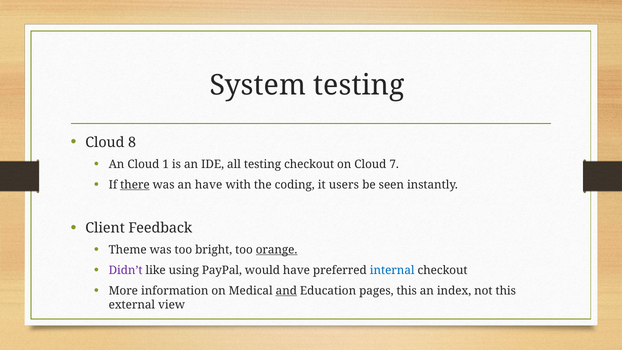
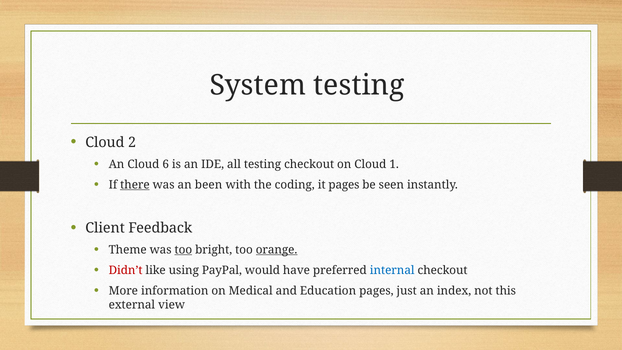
8: 8 -> 2
1: 1 -> 6
7: 7 -> 1
an have: have -> been
it users: users -> pages
too at (183, 250) underline: none -> present
Didn’t colour: purple -> red
and underline: present -> none
pages this: this -> just
